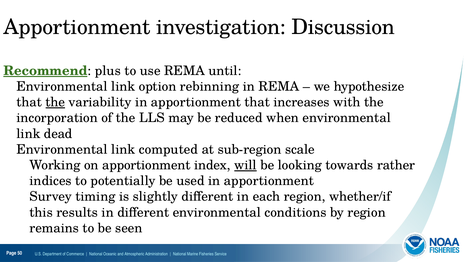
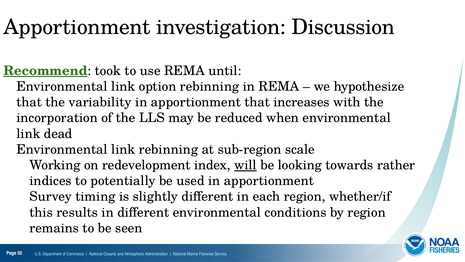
plus: plus -> took
the at (55, 102) underline: present -> none
link computed: computed -> rebinning
on apportionment: apportionment -> redevelopment
